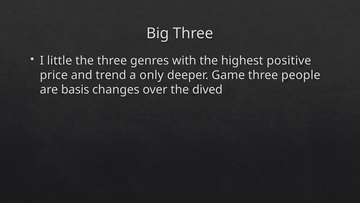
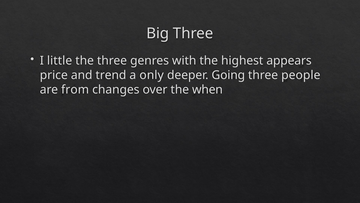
positive: positive -> appears
Game: Game -> Going
basis: basis -> from
dived: dived -> when
